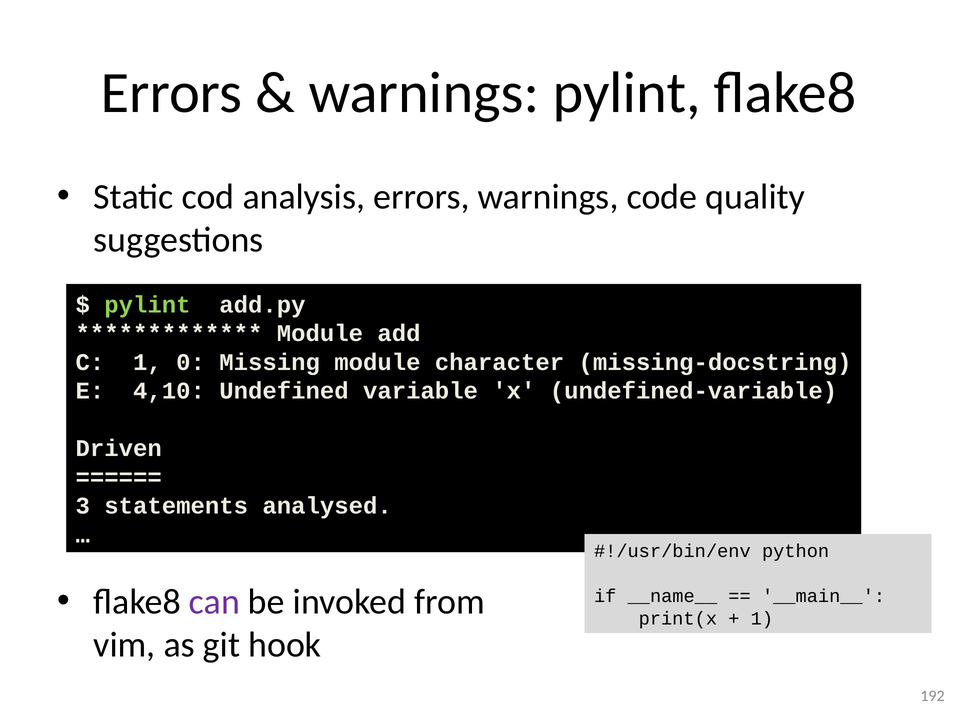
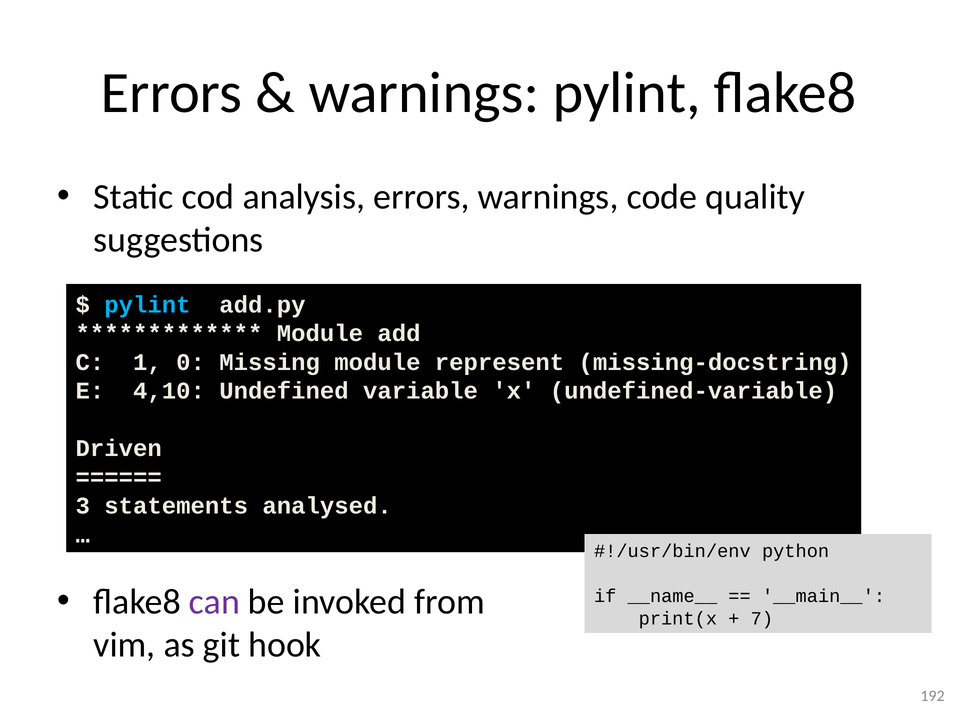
pylint at (147, 305) colour: light green -> light blue
character: character -> represent
1 at (762, 618): 1 -> 7
